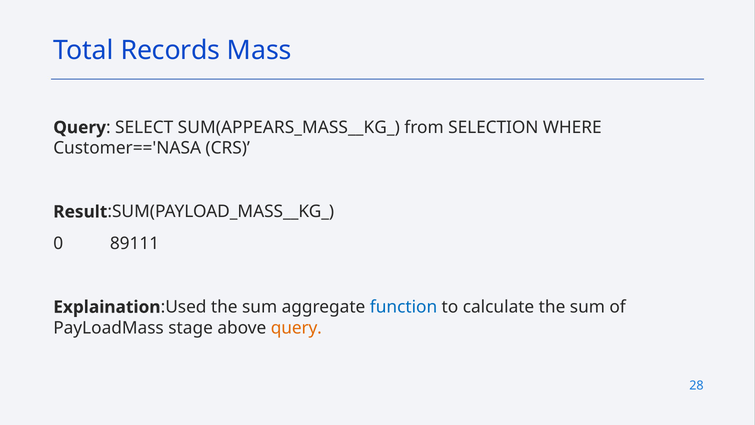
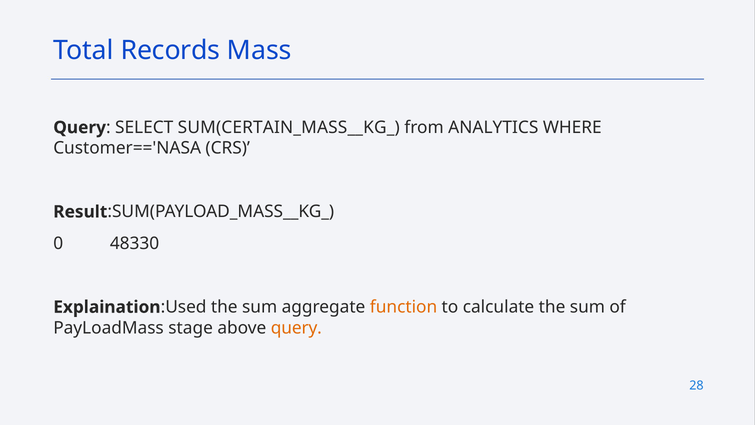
SUM(APPEARS_MASS__KG_: SUM(APPEARS_MASS__KG_ -> SUM(CERTAIN_MASS__KG_
SELECTION: SELECTION -> ANALYTICS
89111: 89111 -> 48330
function colour: blue -> orange
